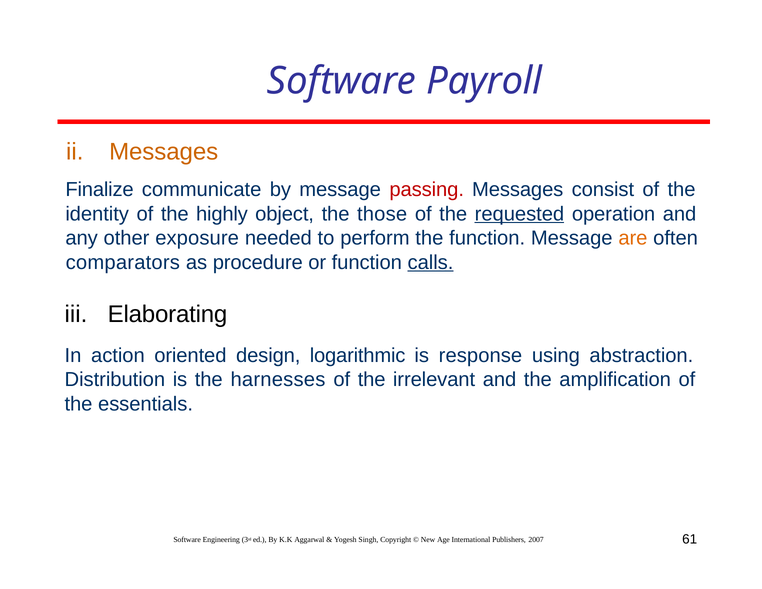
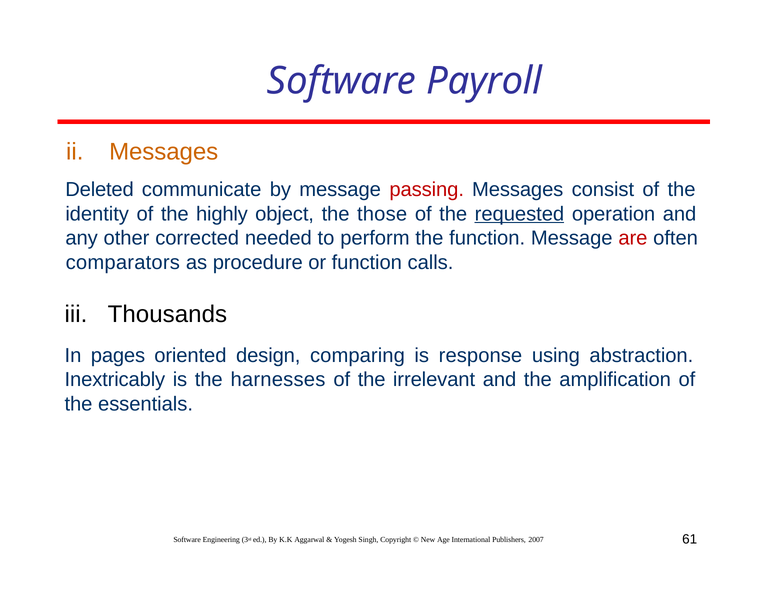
Finalize: Finalize -> Deleted
exposure: exposure -> corrected
are colour: orange -> red
calls underline: present -> none
Elaborating: Elaborating -> Thousands
action: action -> pages
logarithmic: logarithmic -> comparing
Distribution: Distribution -> Inextricably
